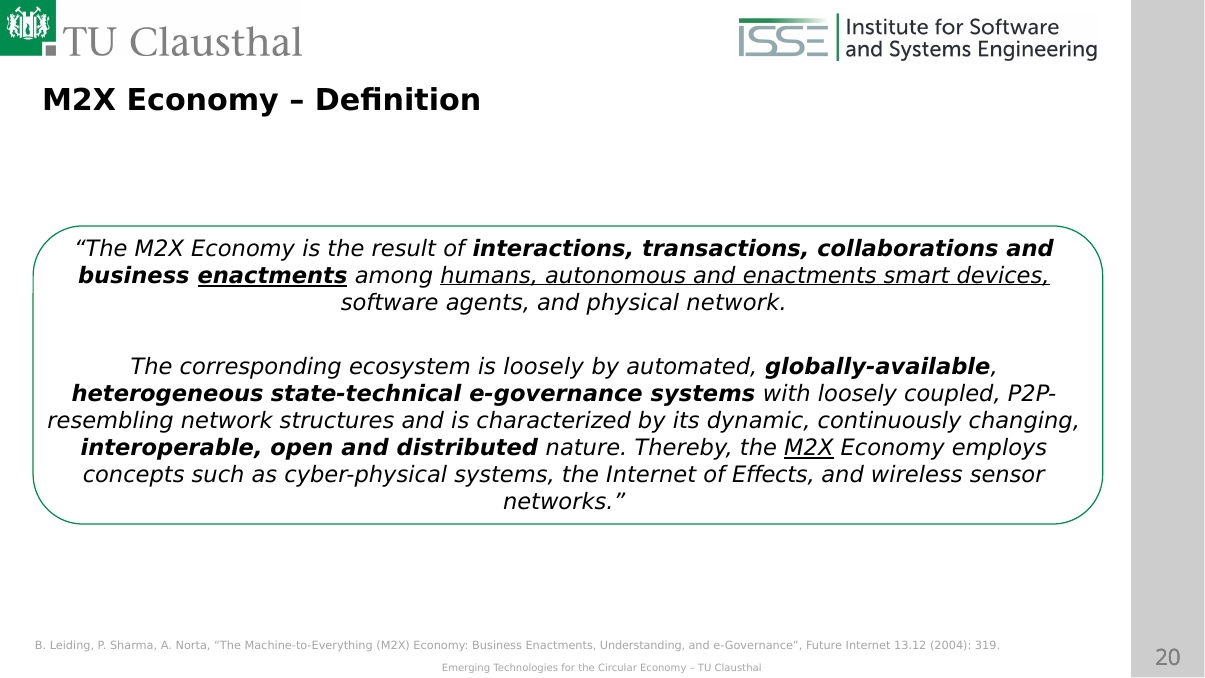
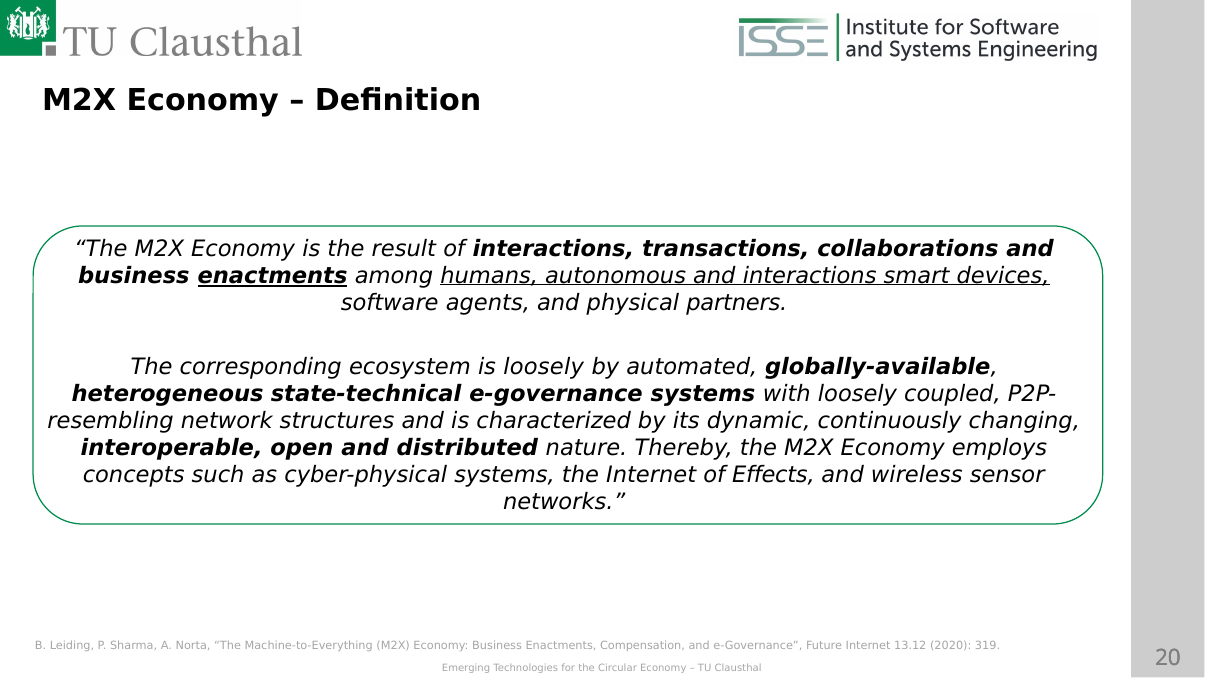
and enactments: enactments -> interactions
physical network: network -> partners
M2X at (809, 448) underline: present -> none
Understanding: Understanding -> Compensation
2004: 2004 -> 2020
